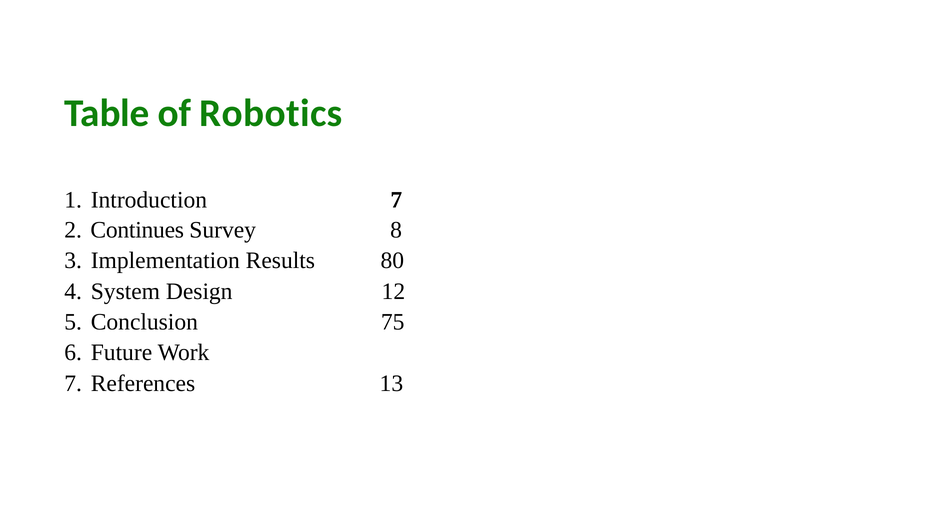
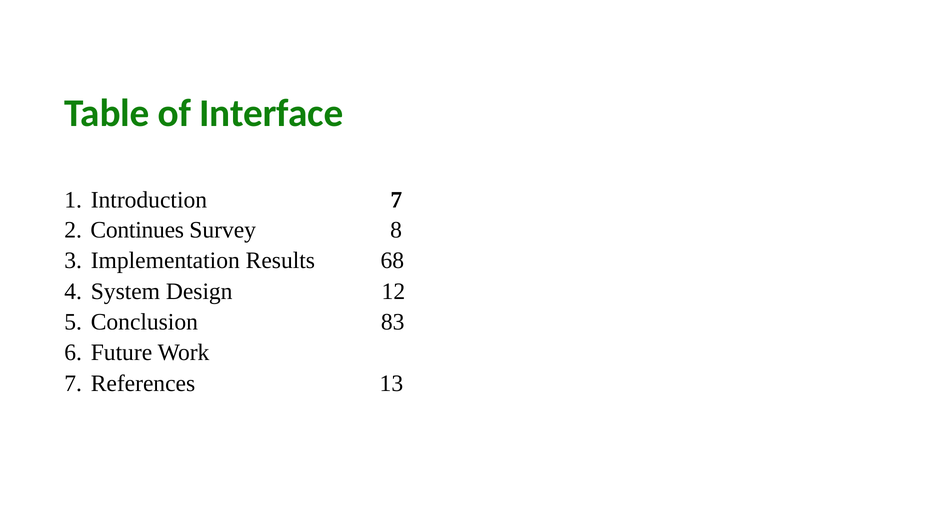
Robotics: Robotics -> Interface
80: 80 -> 68
75: 75 -> 83
